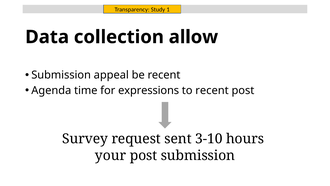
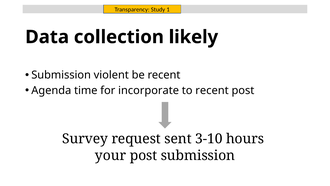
allow: allow -> likely
appeal: appeal -> violent
expressions: expressions -> incorporate
